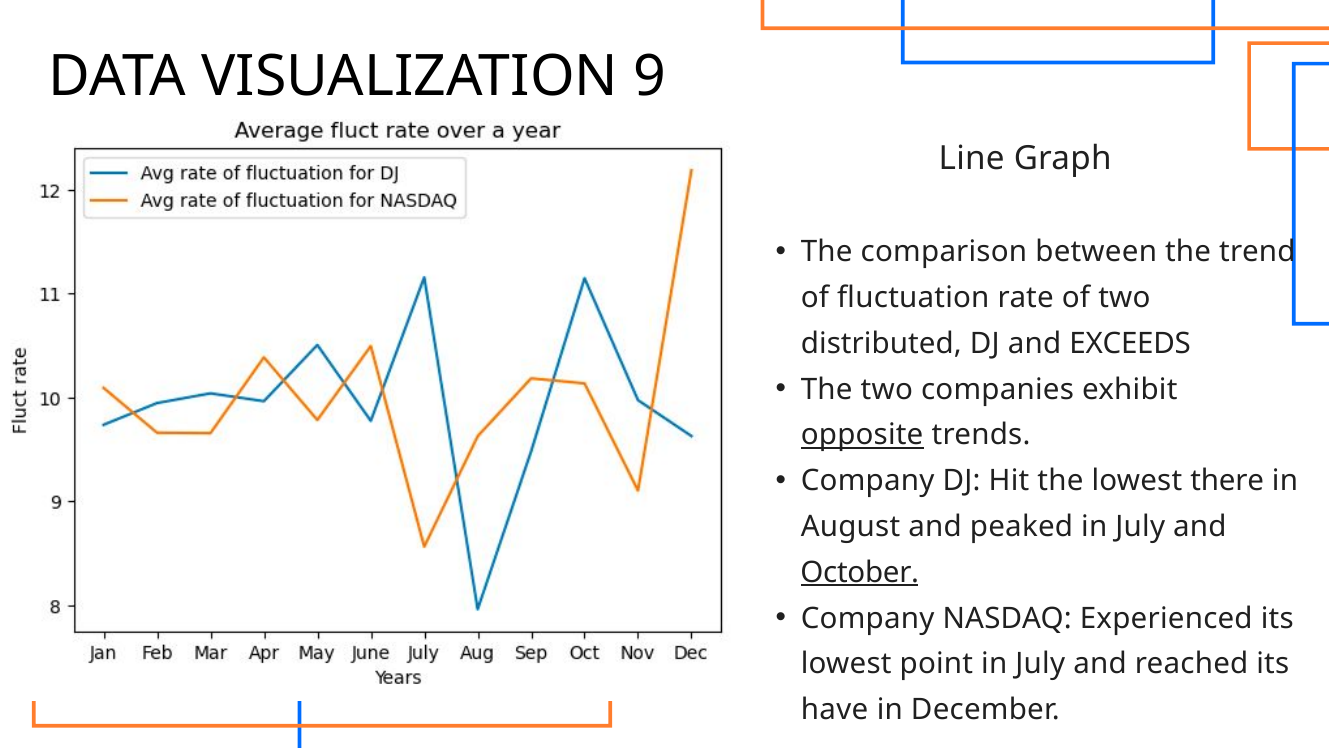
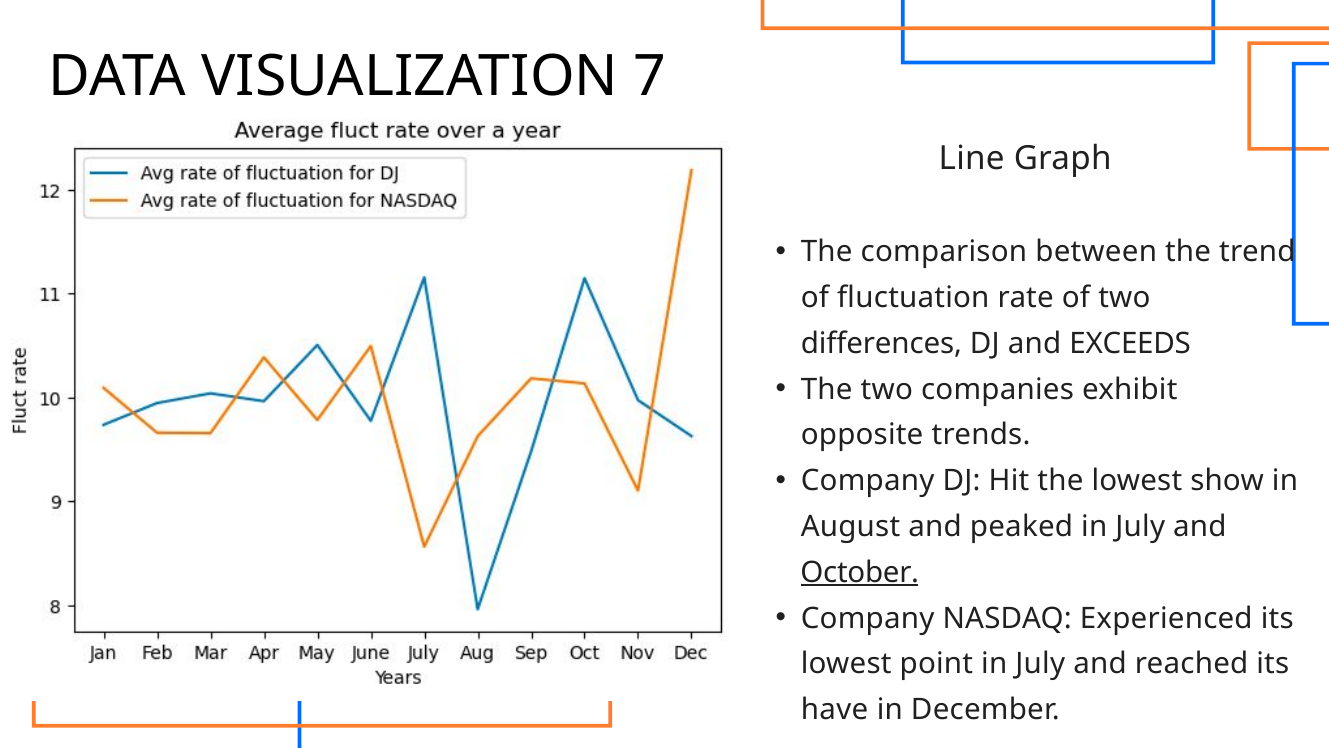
9: 9 -> 7
distributed: distributed -> differences
opposite underline: present -> none
there: there -> show
